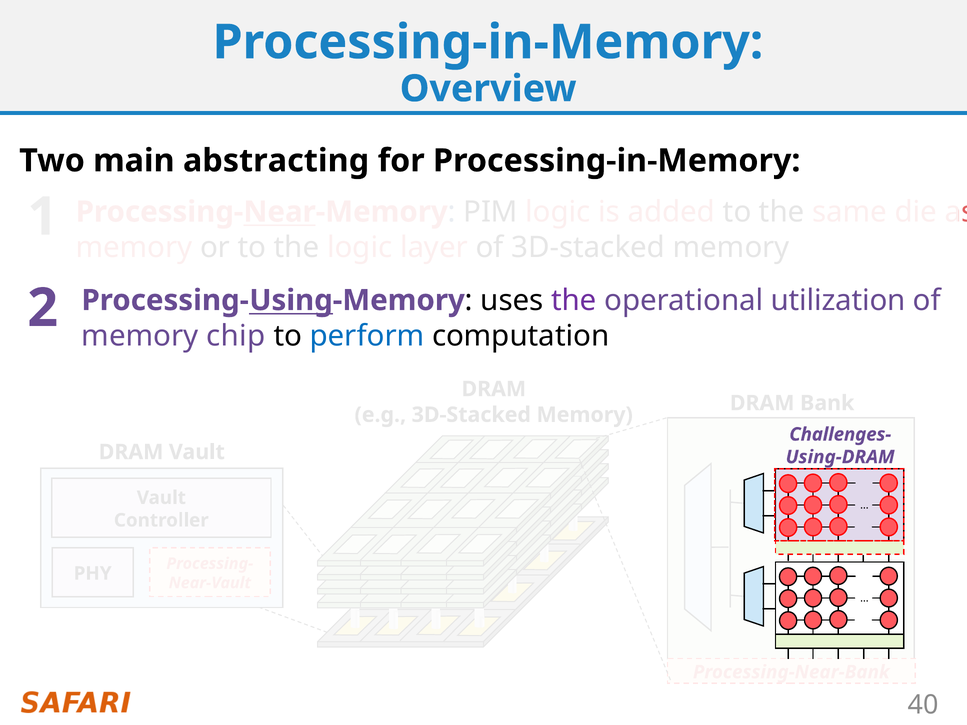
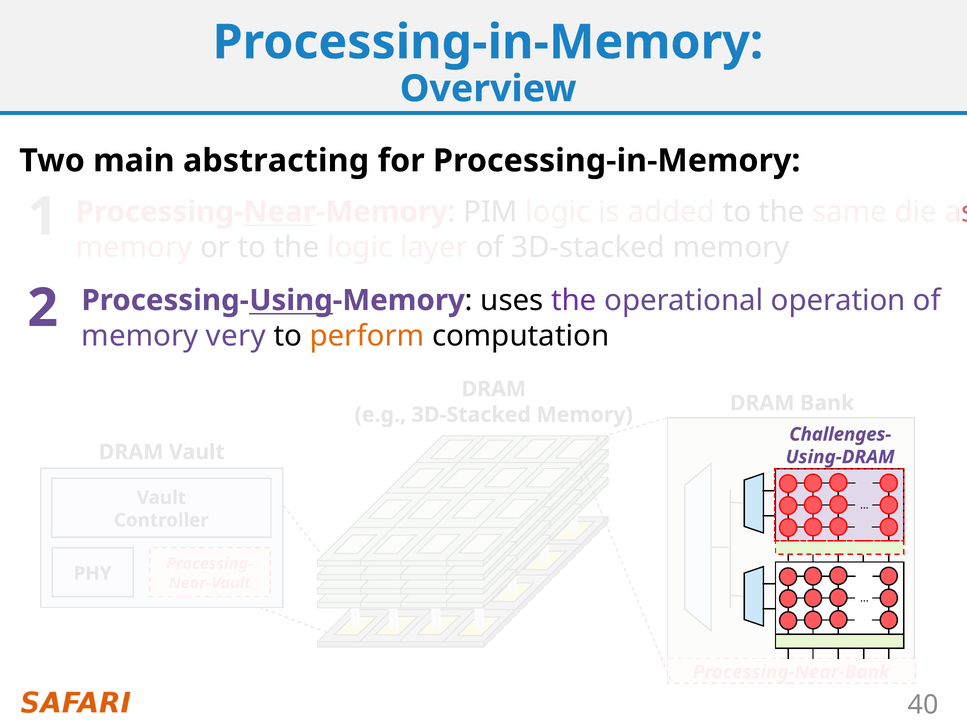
utilization: utilization -> operation
chip: chip -> very
perform colour: blue -> orange
